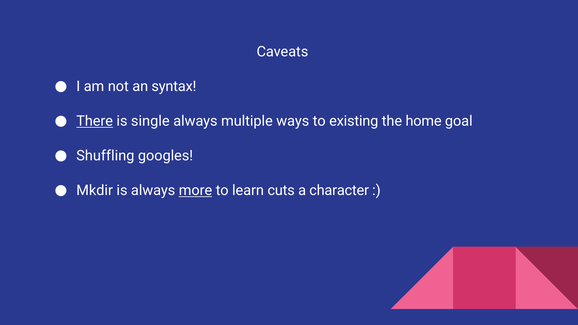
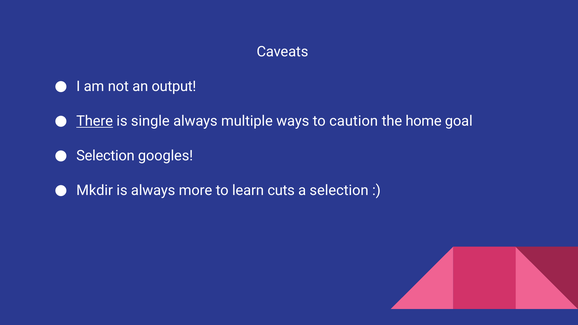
syntax: syntax -> output
existing: existing -> caution
Shuffling at (105, 156): Shuffling -> Selection
more underline: present -> none
a character: character -> selection
